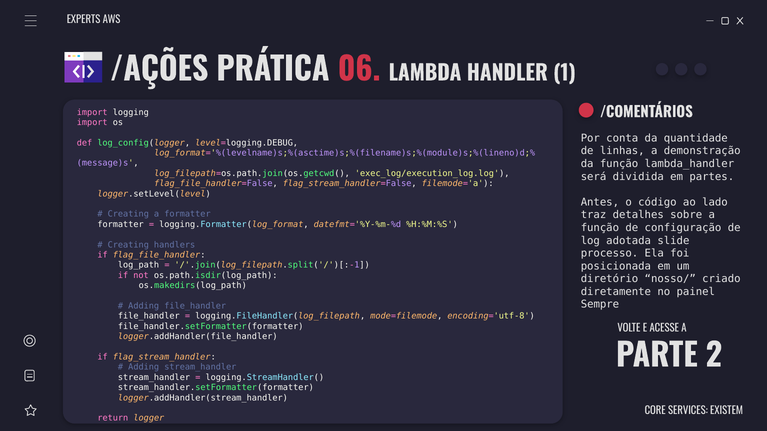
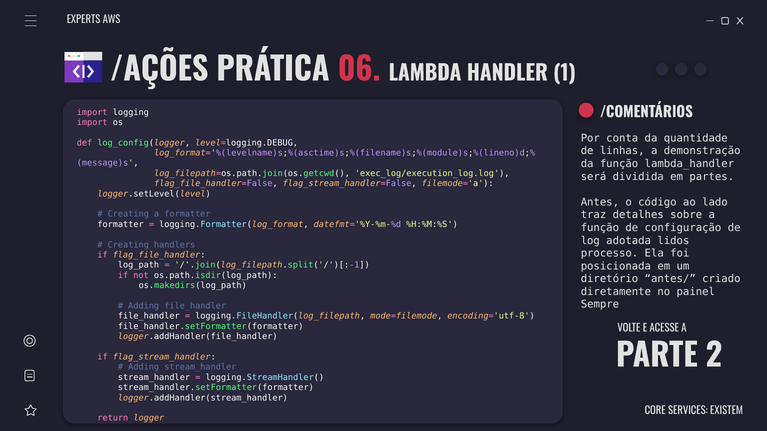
slide: slide -> lidos
nosso/: nosso/ -> antes/
